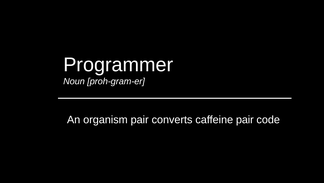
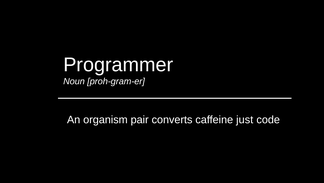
caffeine pair: pair -> just
